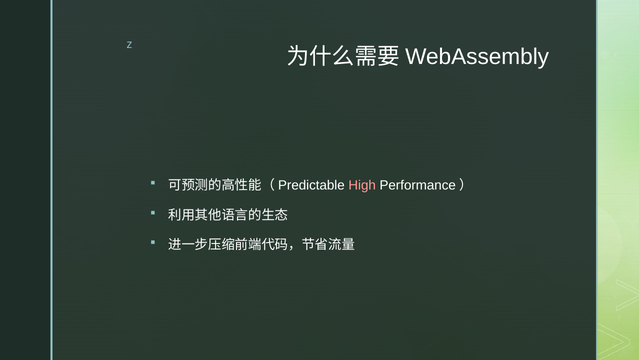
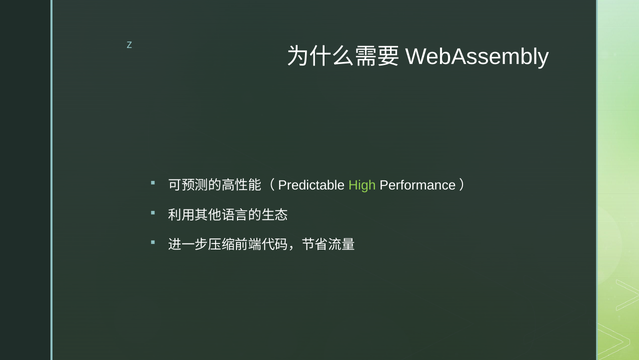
High colour: pink -> light green
